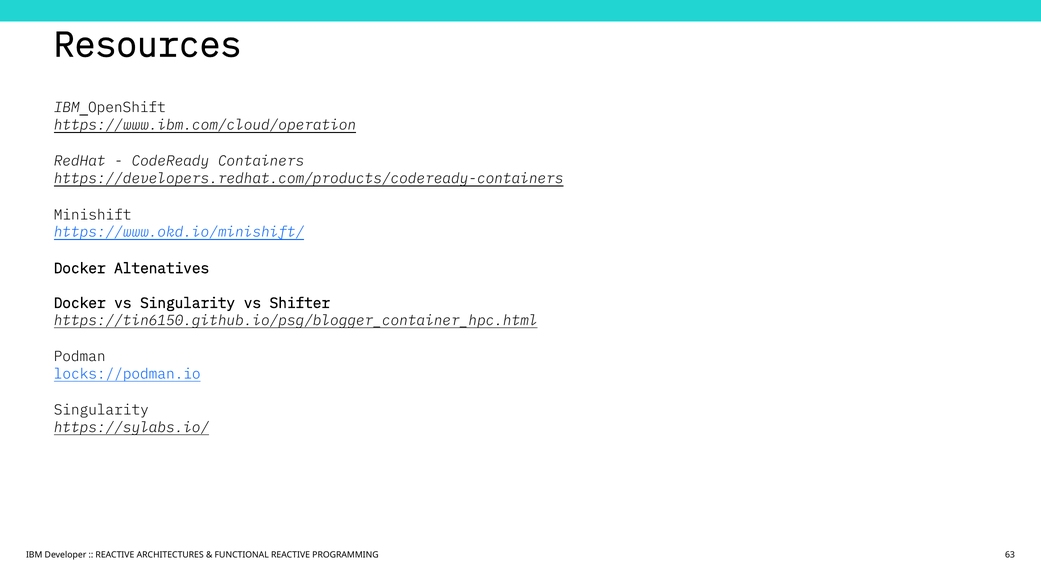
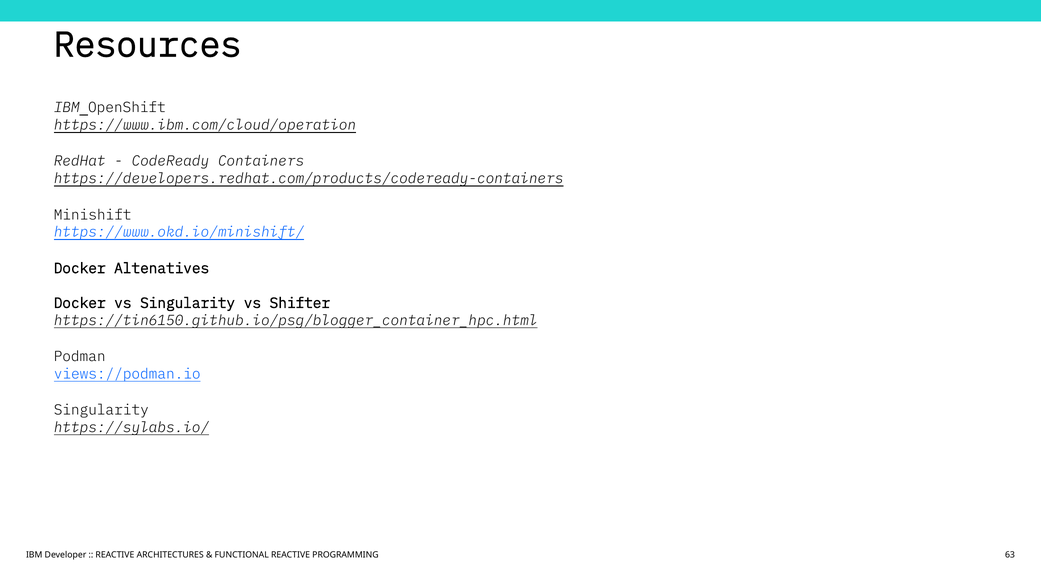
locks://podman.io: locks://podman.io -> views://podman.io
